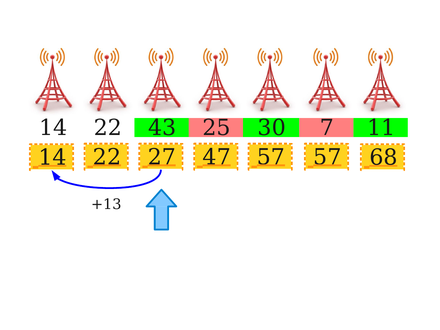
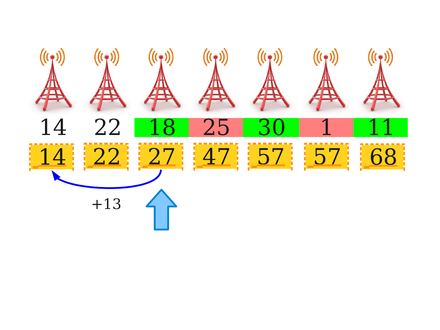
43: 43 -> 18
7: 7 -> 1
